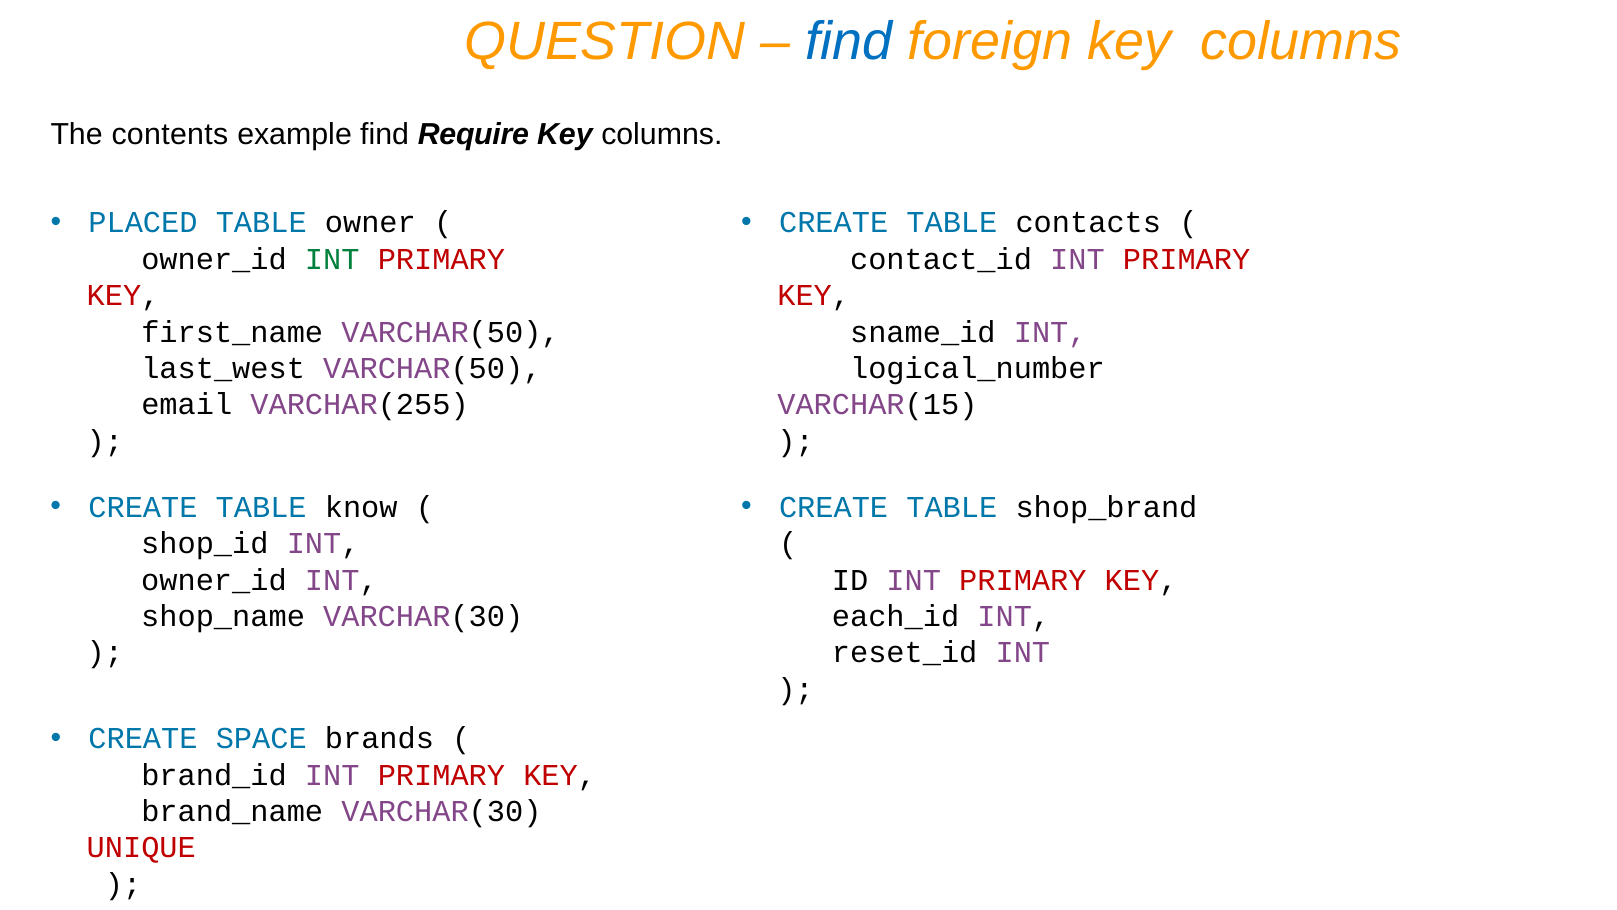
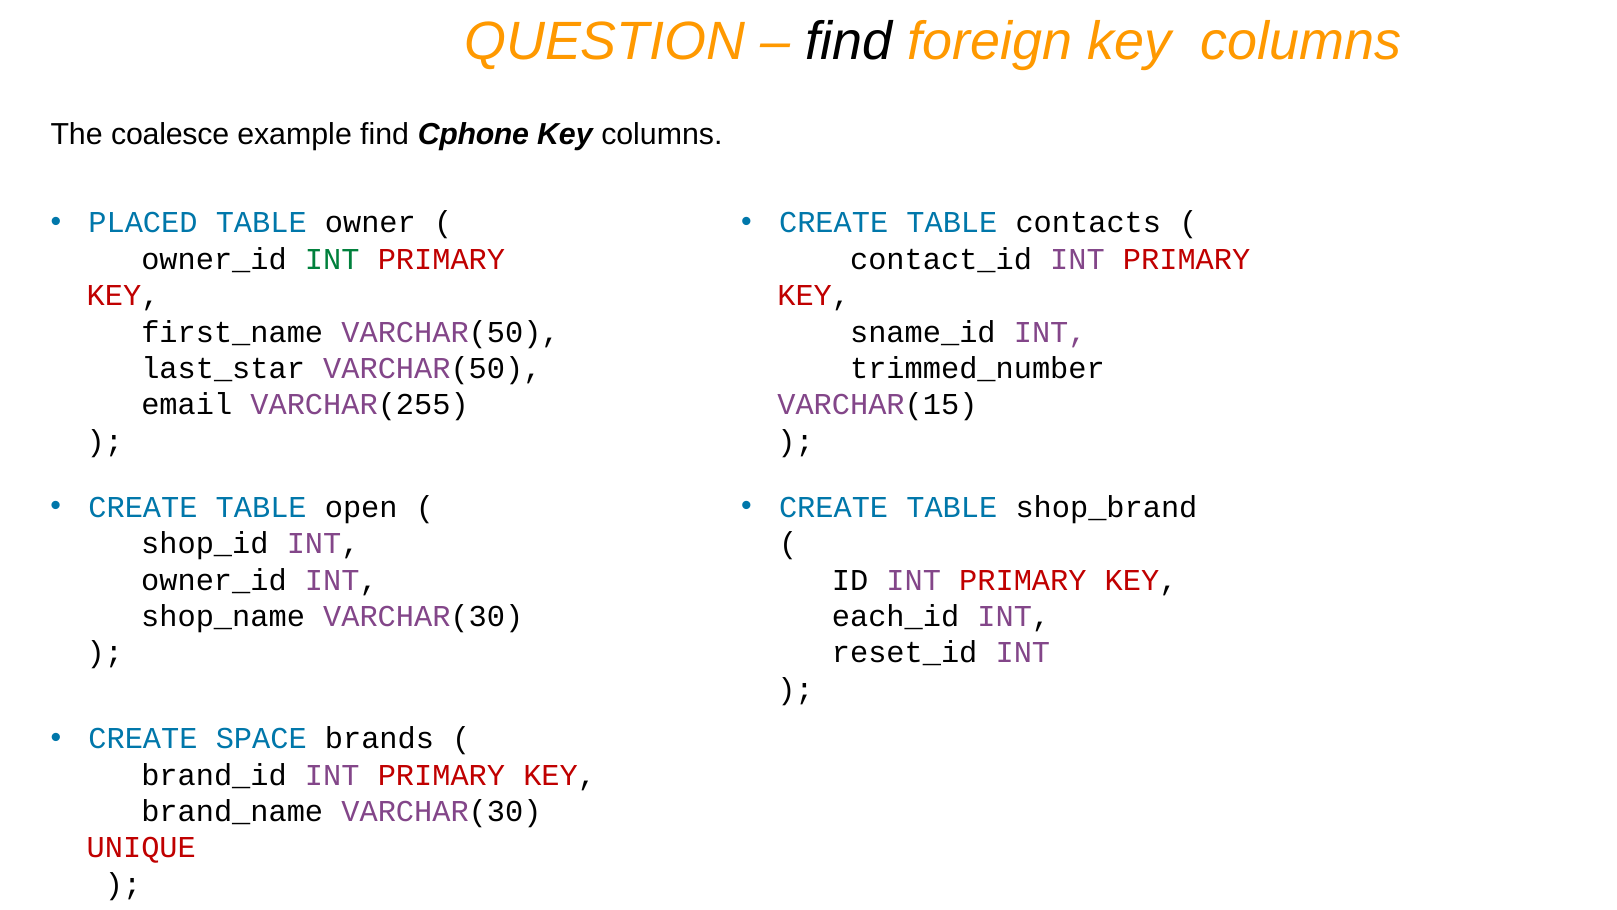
find at (849, 42) colour: blue -> black
contents: contents -> coalesce
Require: Require -> Cphone
last_west: last_west -> last_star
logical_number: logical_number -> trimmed_number
know: know -> open
